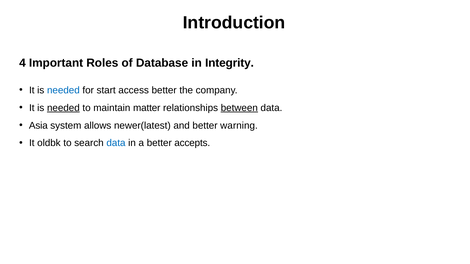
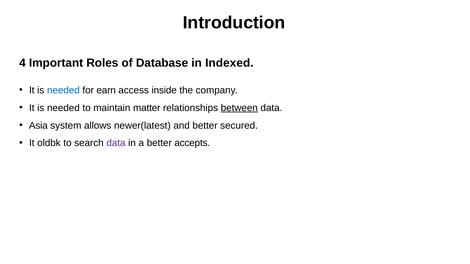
Integrity: Integrity -> Indexed
start: start -> earn
access better: better -> inside
needed at (63, 108) underline: present -> none
warning: warning -> secured
data at (116, 143) colour: blue -> purple
